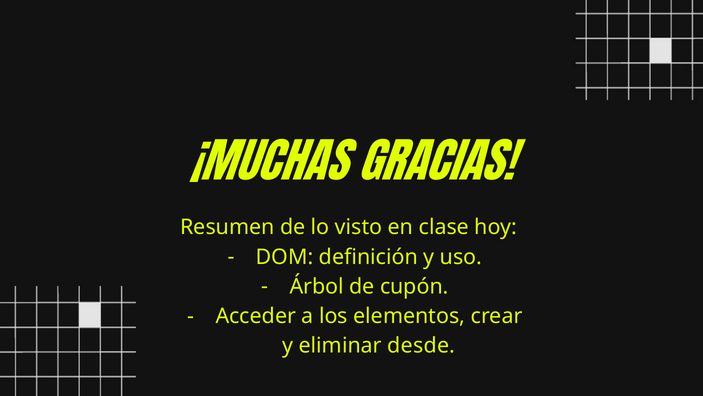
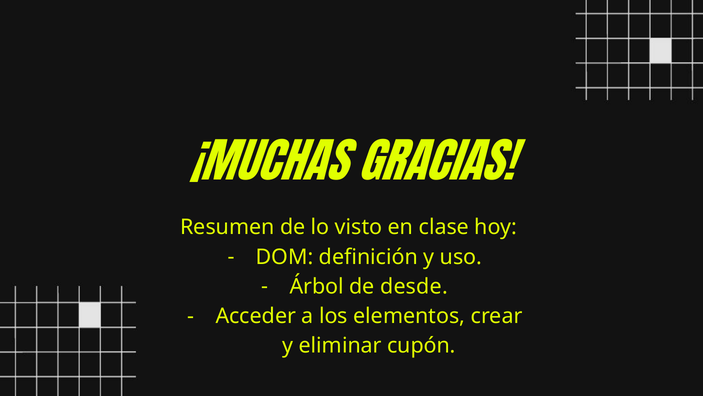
cupón: cupón -> desde
desde: desde -> cupón
